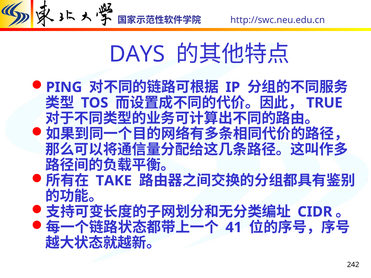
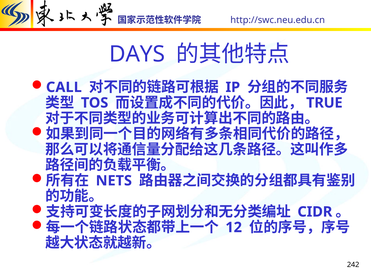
PING: PING -> CALL
TAKE: TAKE -> NETS
41: 41 -> 12
